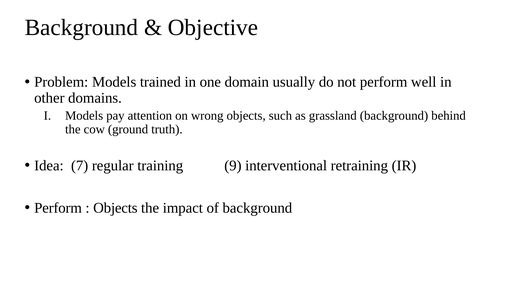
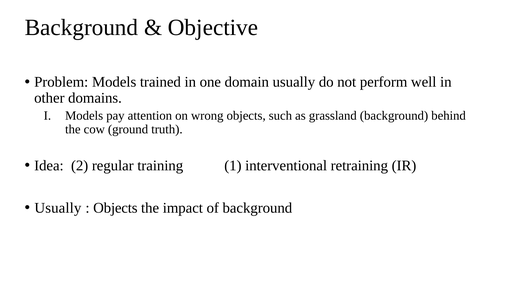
7: 7 -> 2
9: 9 -> 1
Perform at (58, 208): Perform -> Usually
